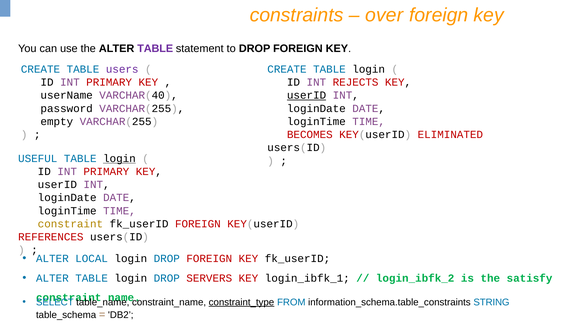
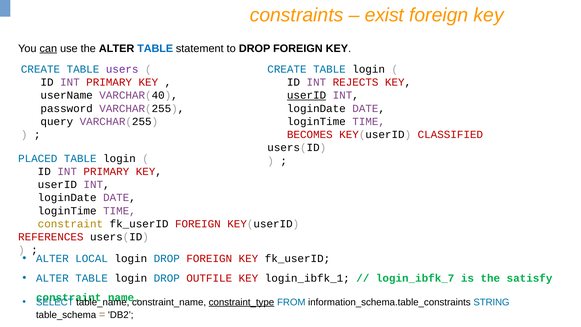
over: over -> exist
can underline: none -> present
TABLE at (155, 48) colour: purple -> blue
empty: empty -> query
ELIMINATED: ELIMINATED -> CLASSIFIED
USEFUL: USEFUL -> PLACED
login at (119, 158) underline: present -> none
SERVERS: SERVERS -> OUTFILE
login_ibfk_2: login_ibfk_2 -> login_ibfk_7
